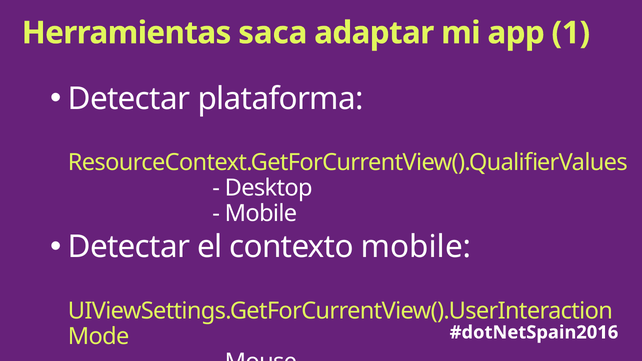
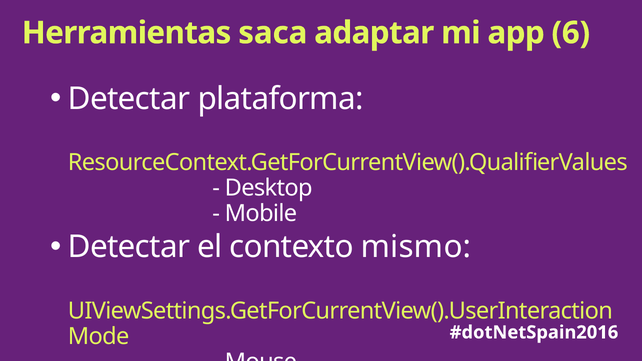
1: 1 -> 6
contexto mobile: mobile -> mismo
